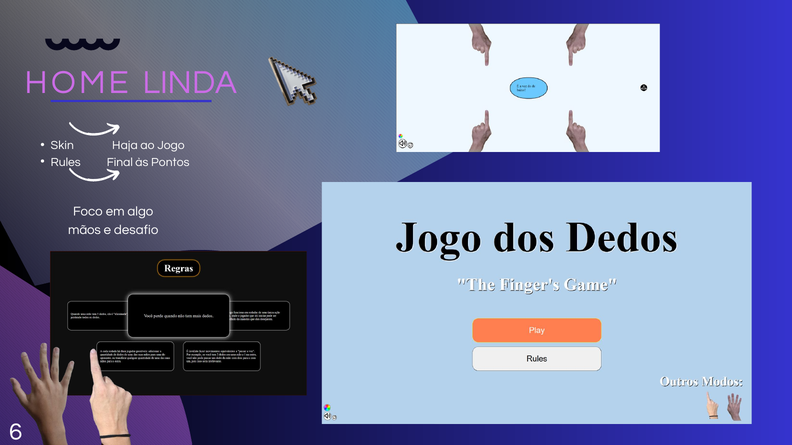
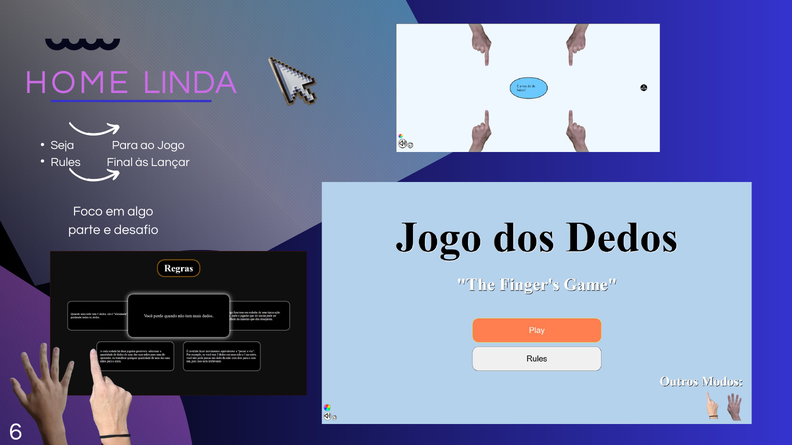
Skin: Skin -> Seja
Haja: Haja -> Para
Pontos: Pontos -> Lançar
mãos: mãos -> parte
